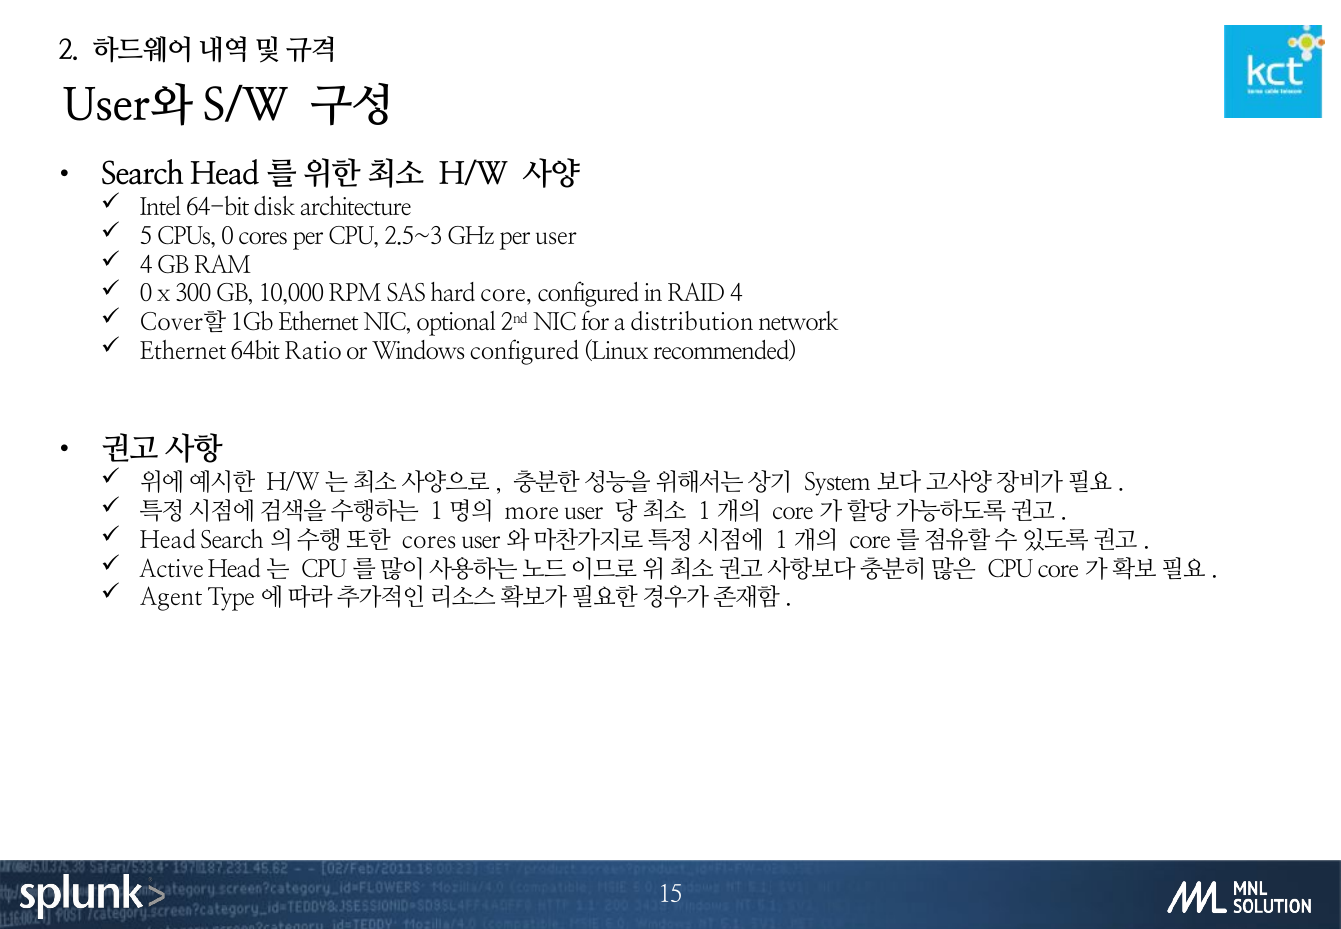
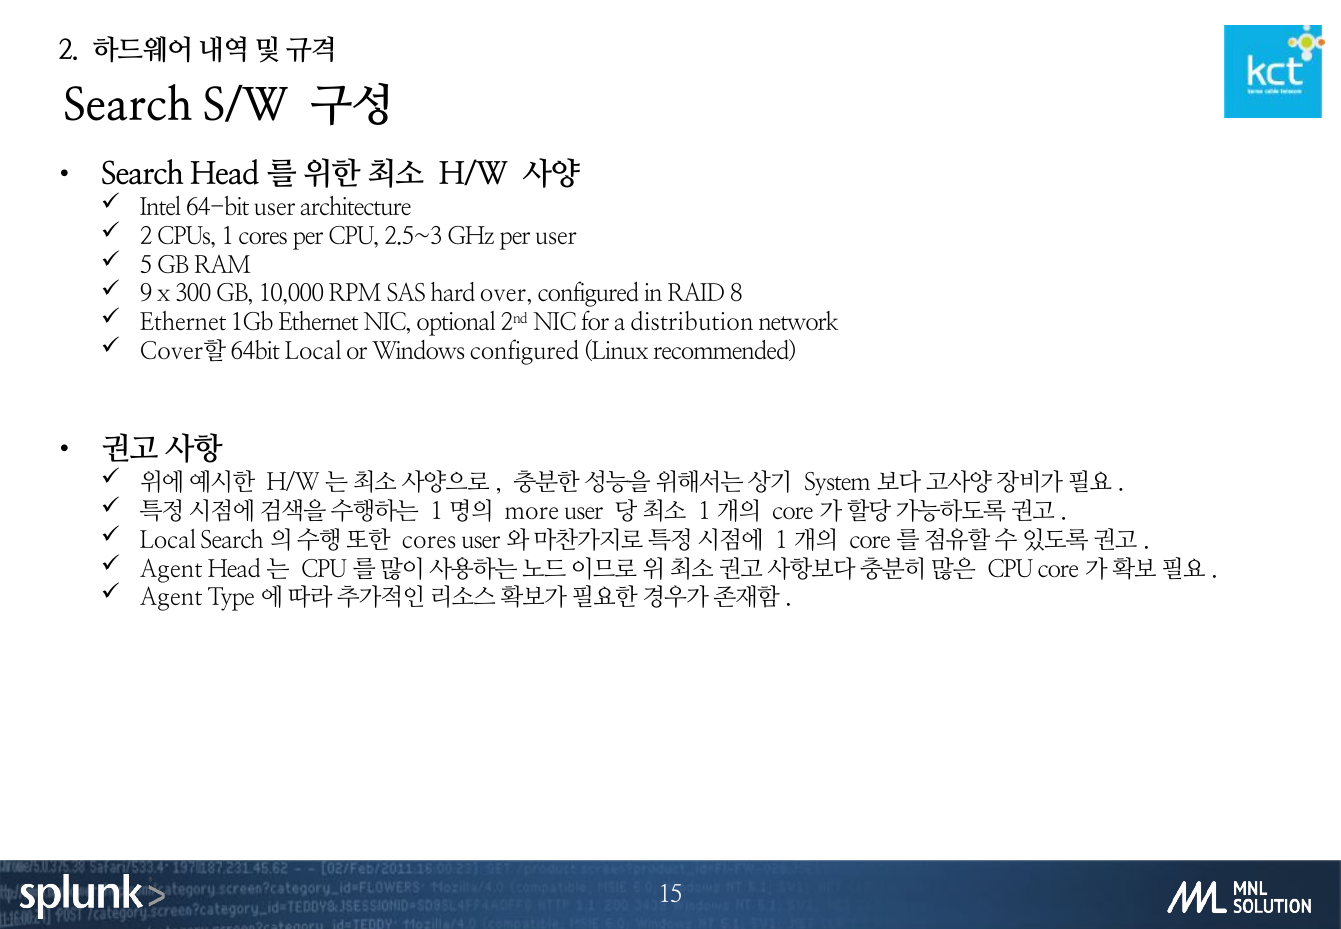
User와 at (128, 106): User와 -> Search
64-bit disk: disk -> user
5 at (146, 236): 5 -> 2
CPUs 0: 0 -> 1
4 at (146, 265): 4 -> 5
0 at (146, 294): 0 -> 9
core: core -> over
RAID 4: 4 -> 8
Cover할 at (183, 323): Cover할 -> Ethernet
Ethernet at (183, 352): Ethernet -> Cover할
64bit Ratio: Ratio -> Local
Head at (168, 540): Head -> Local
Active at (172, 569): Active -> Agent
